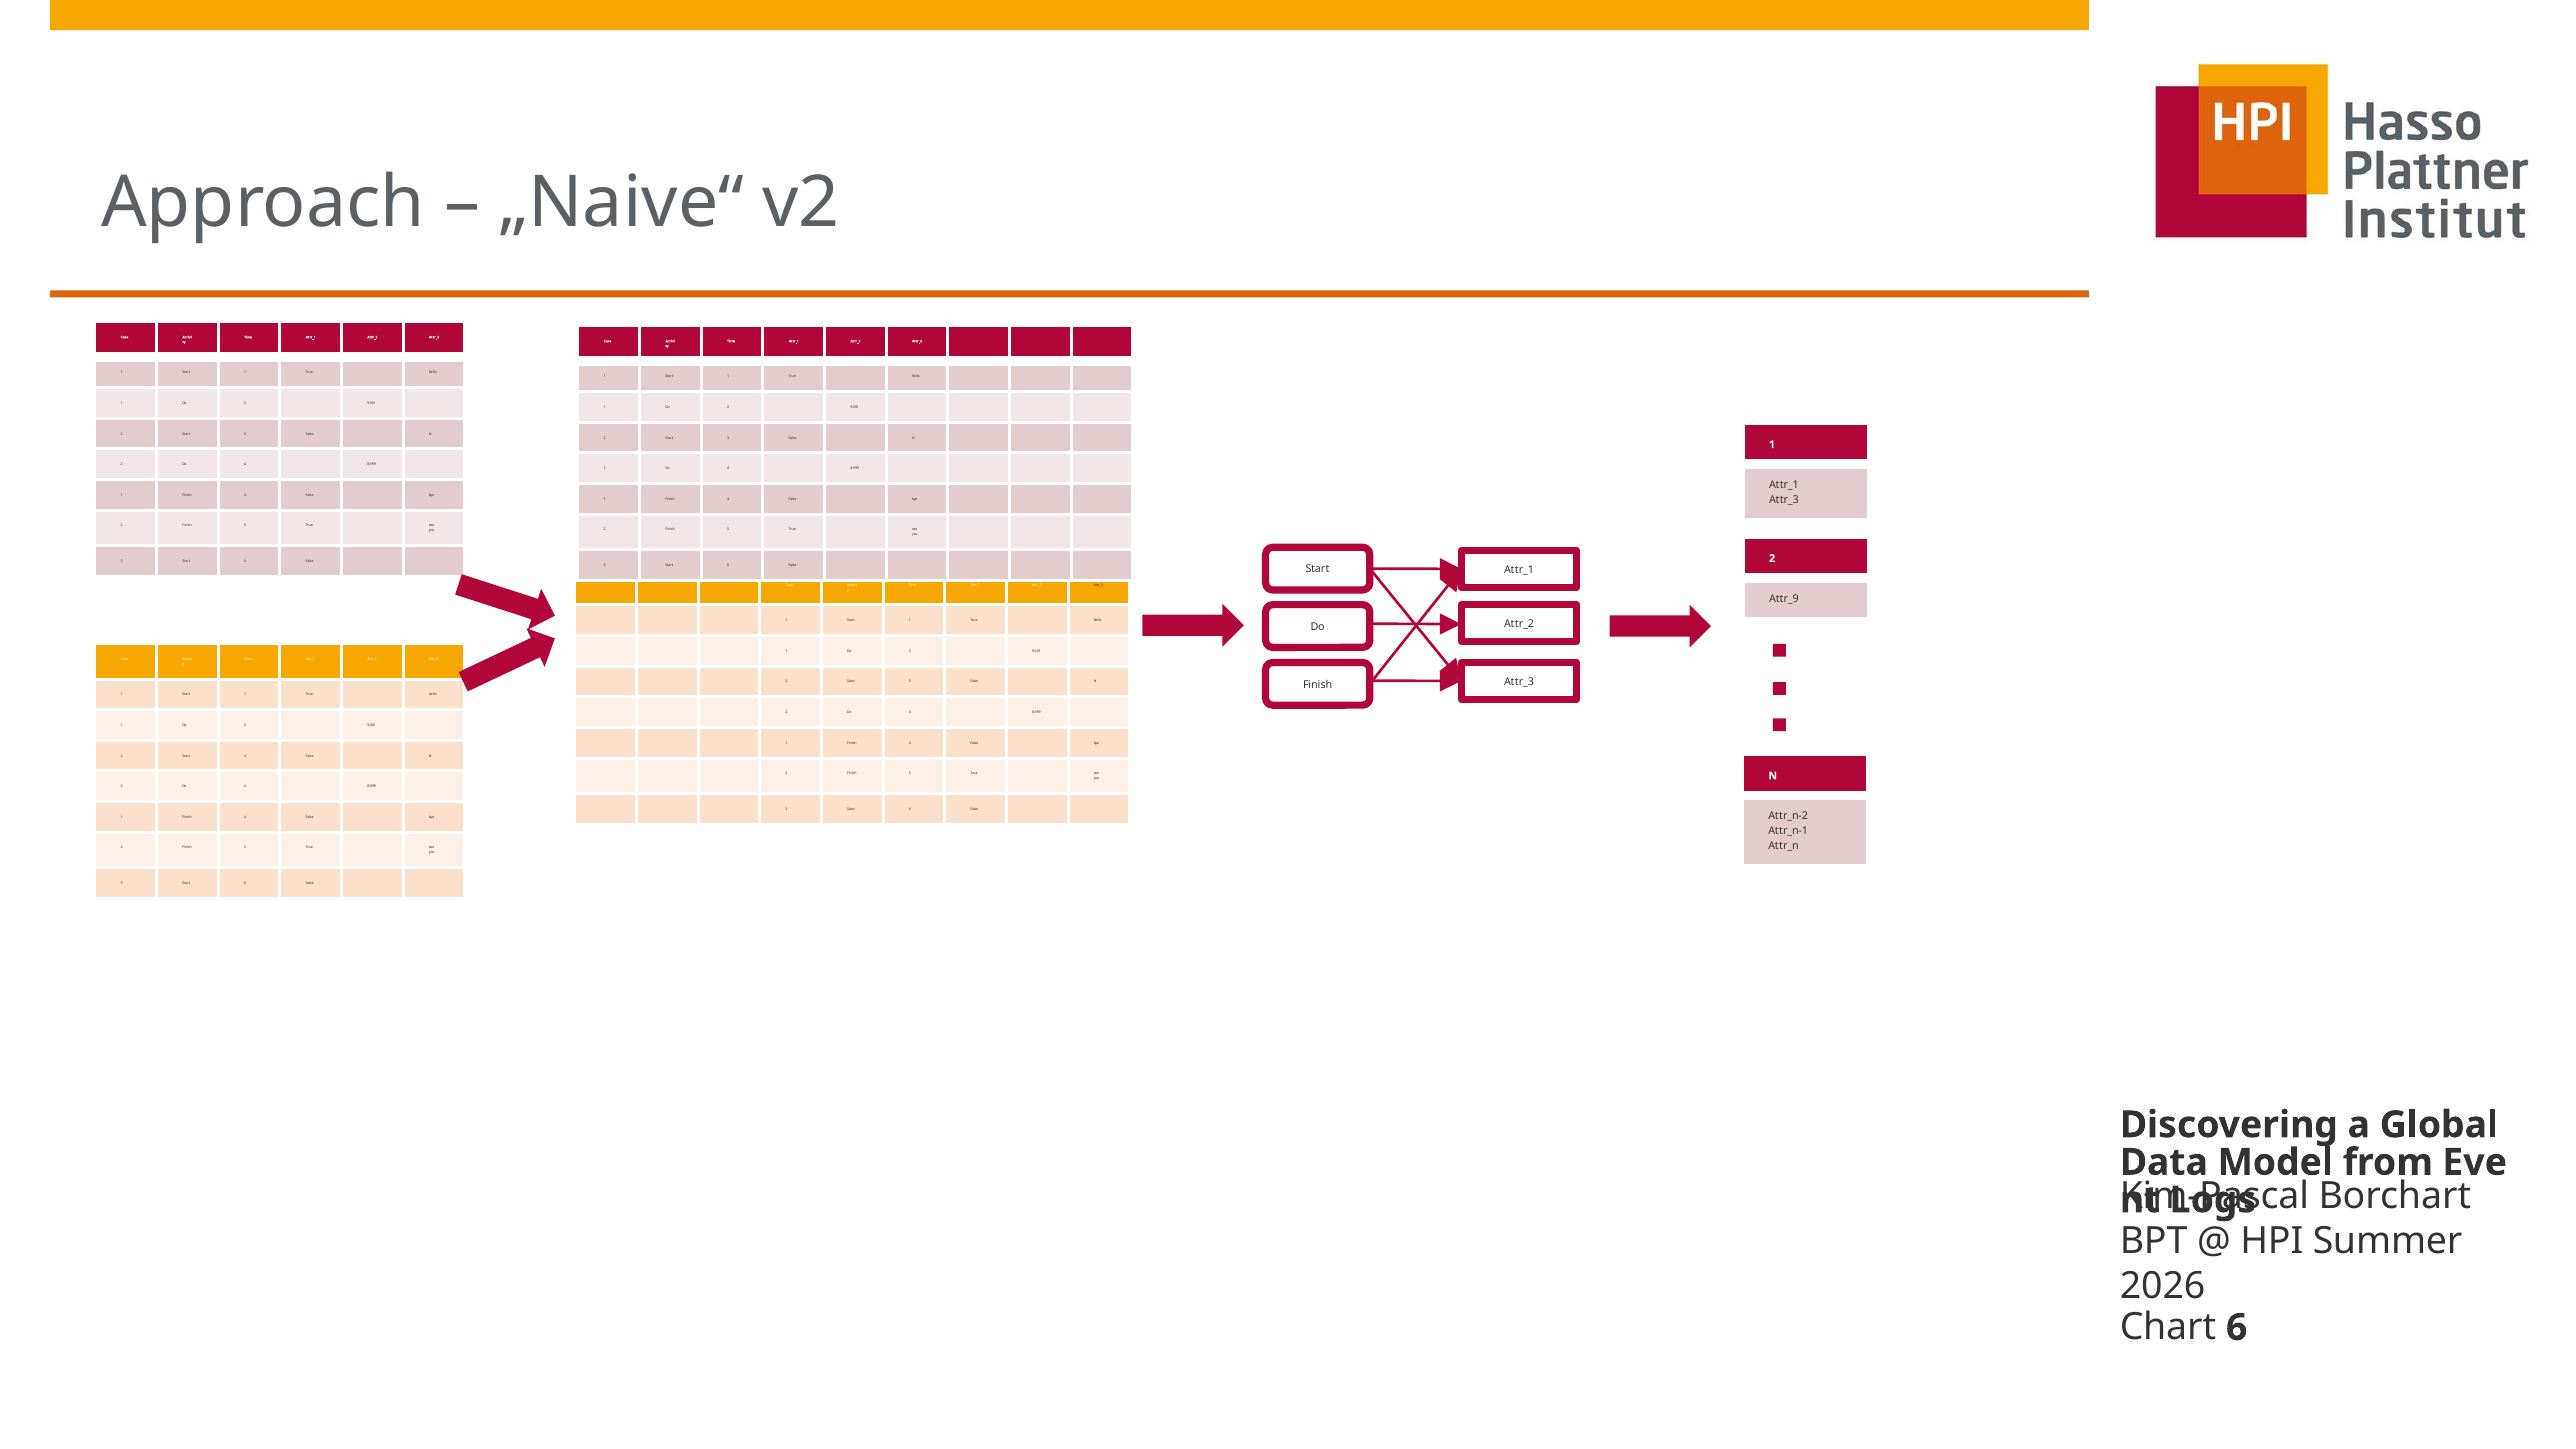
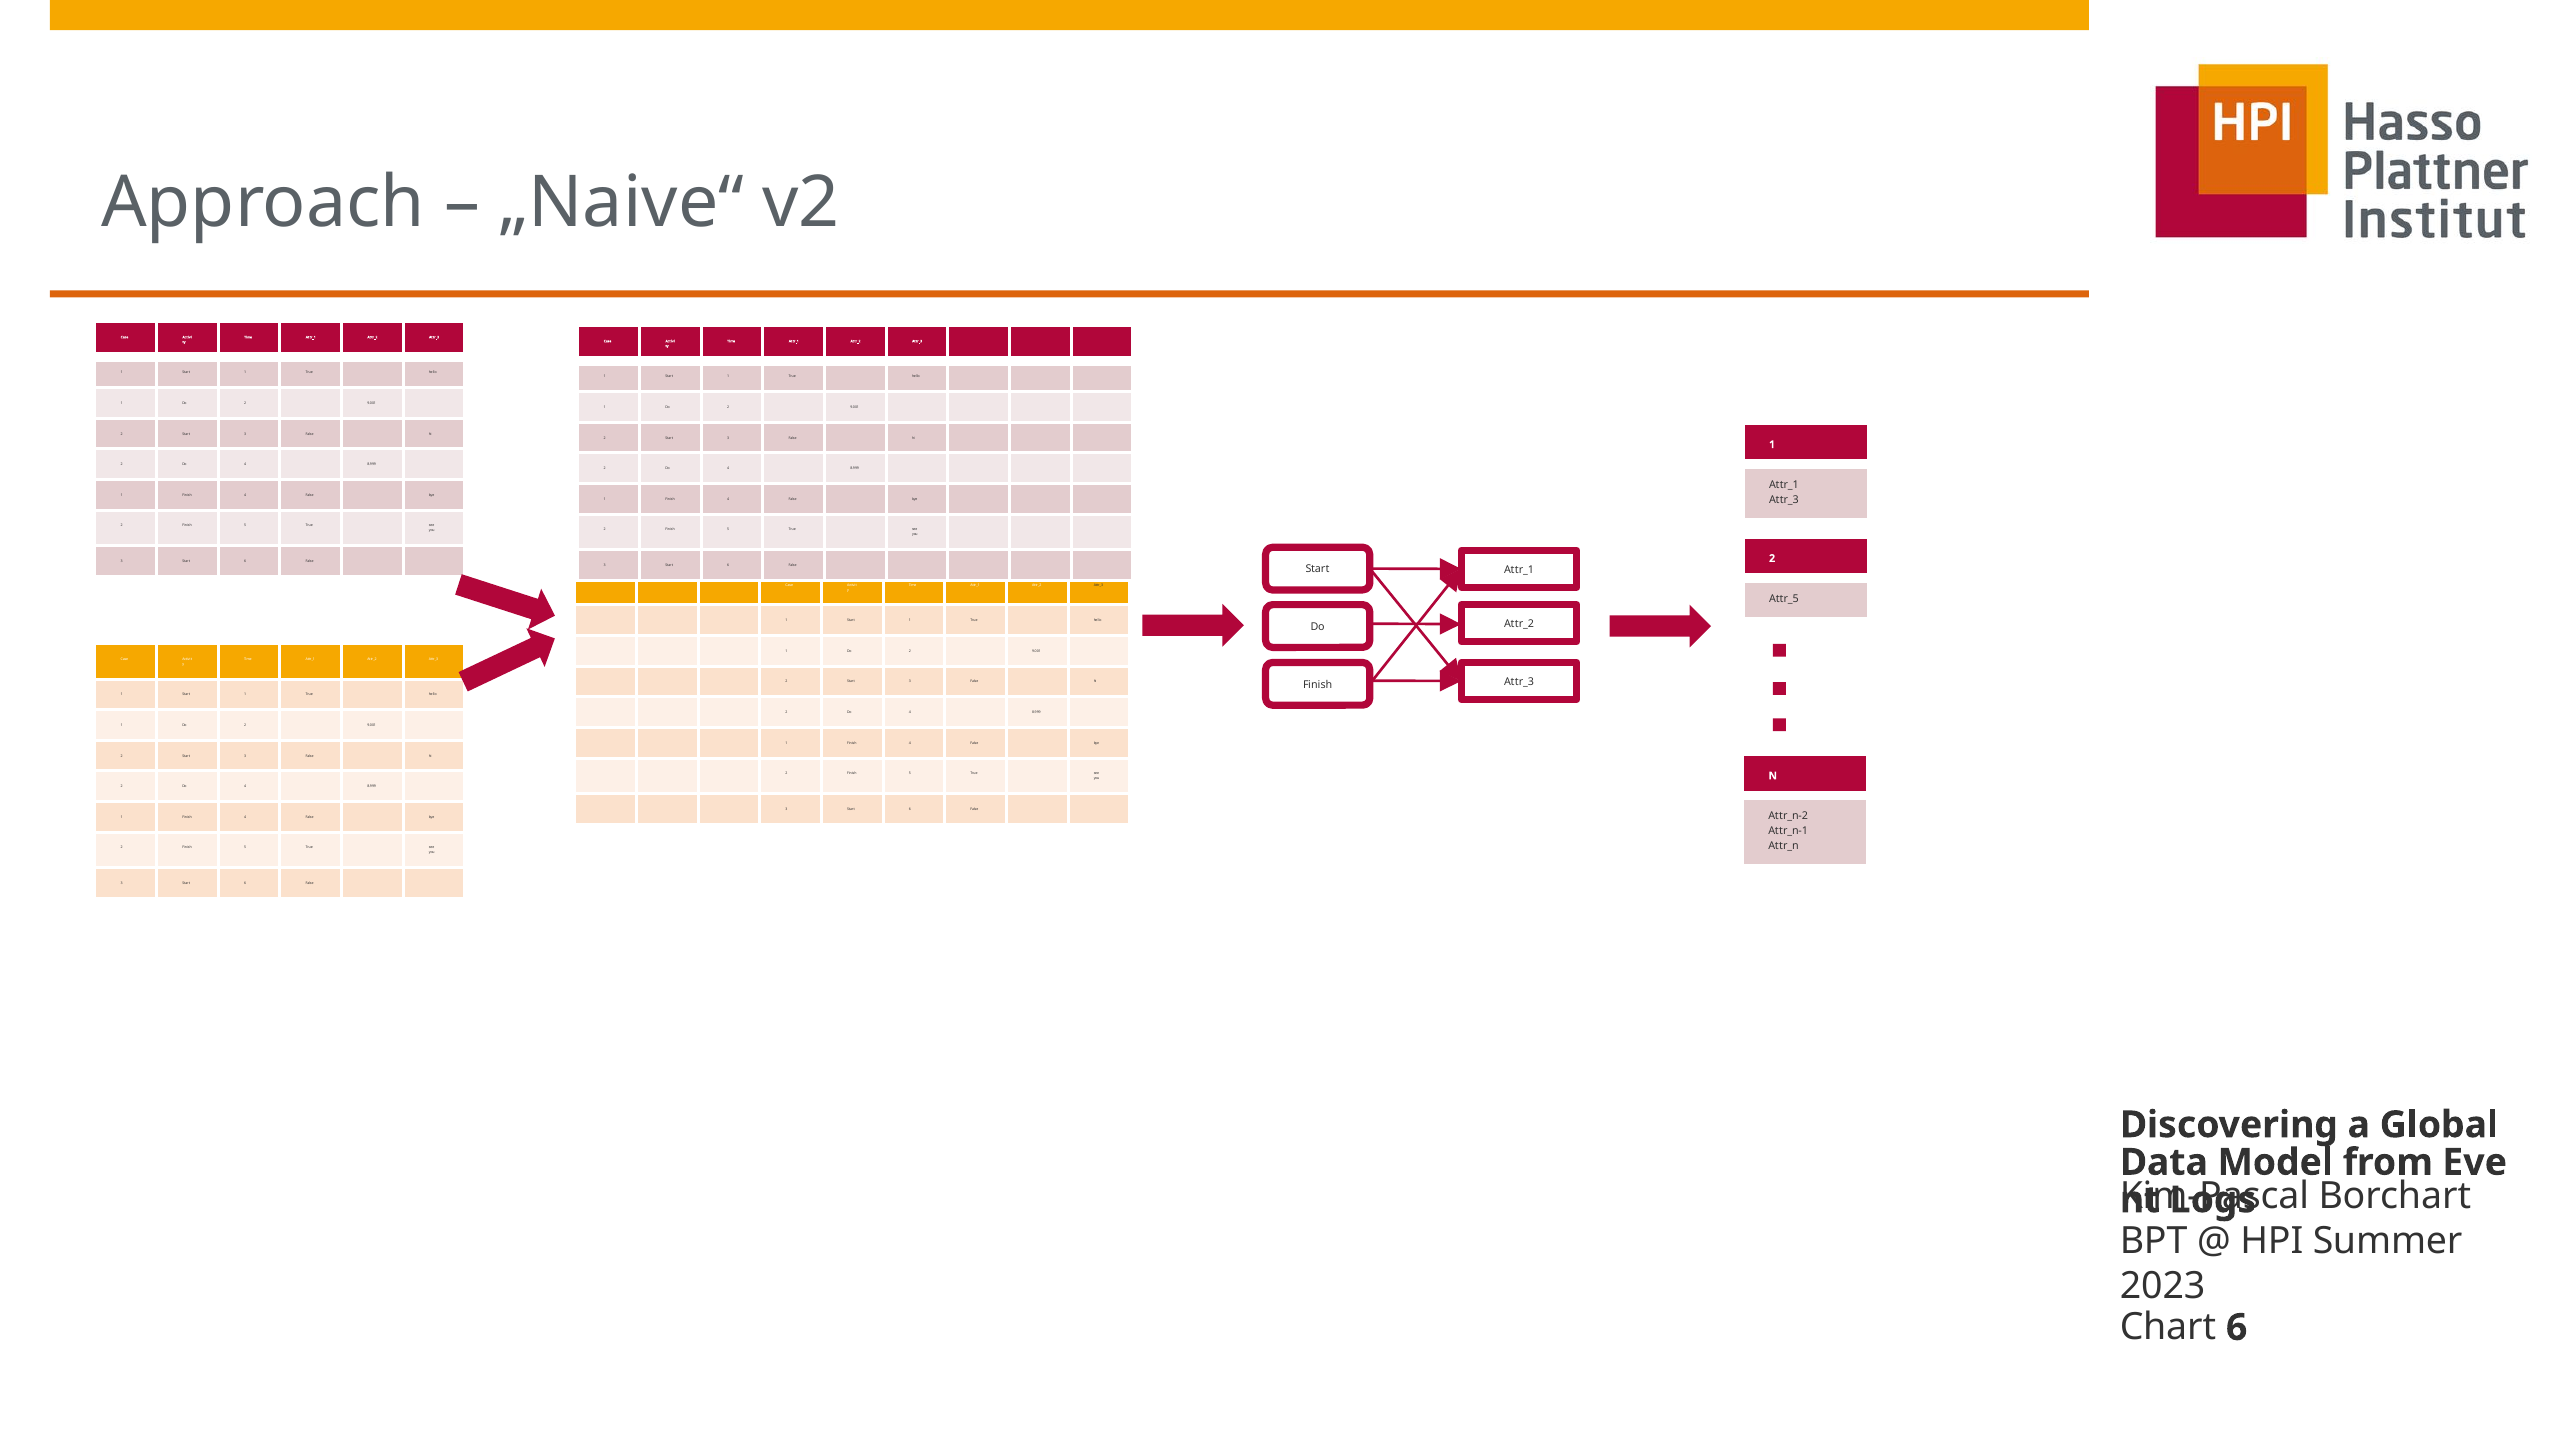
Attr_9: Attr_9 -> Attr_5
2026: 2026 -> 2023
